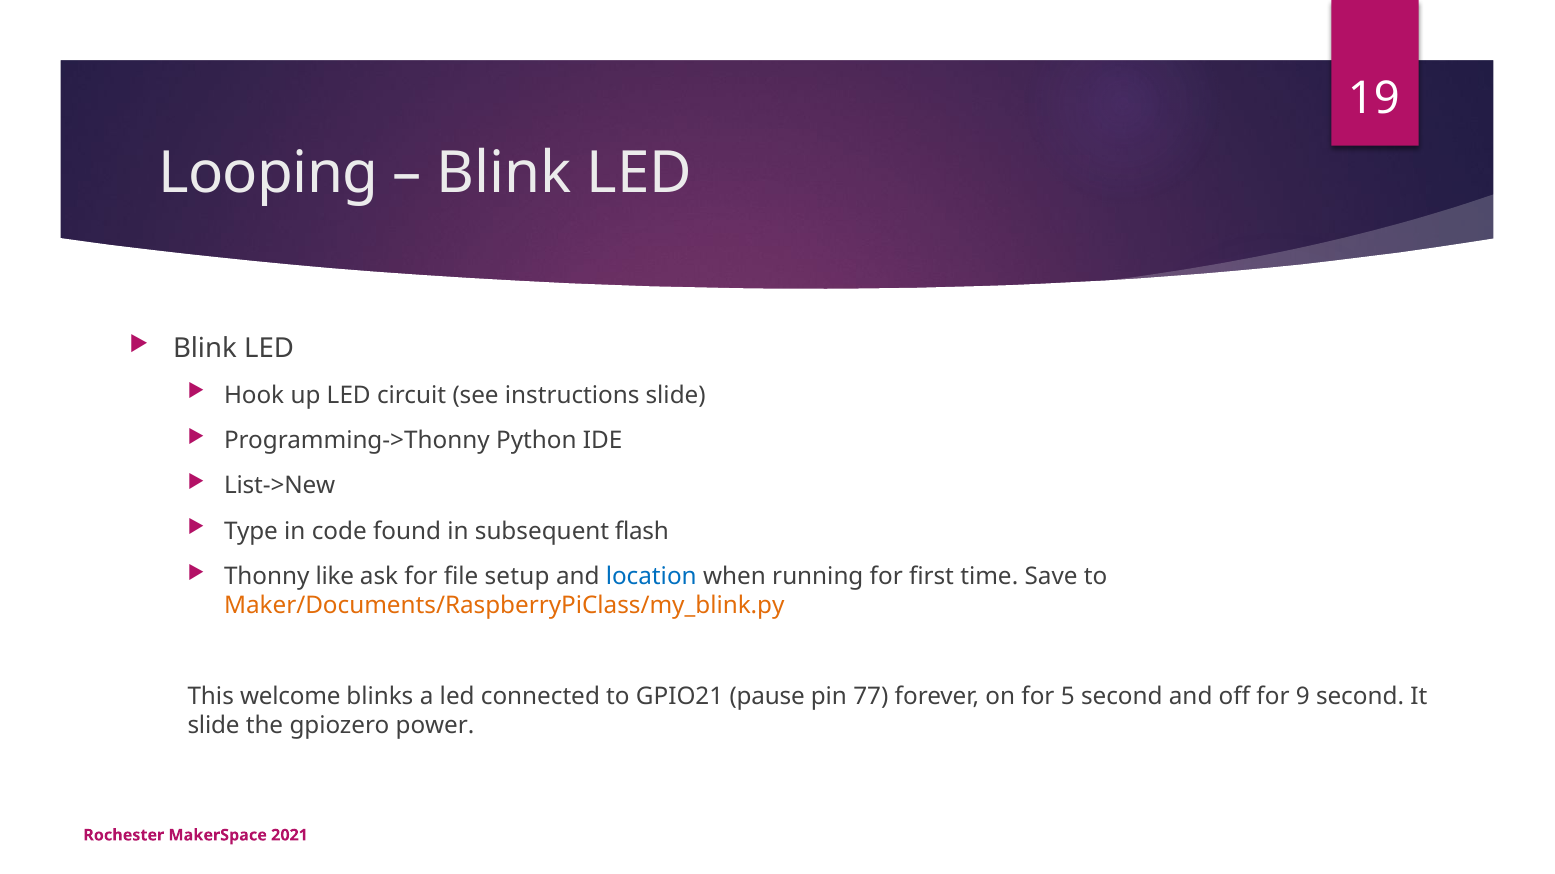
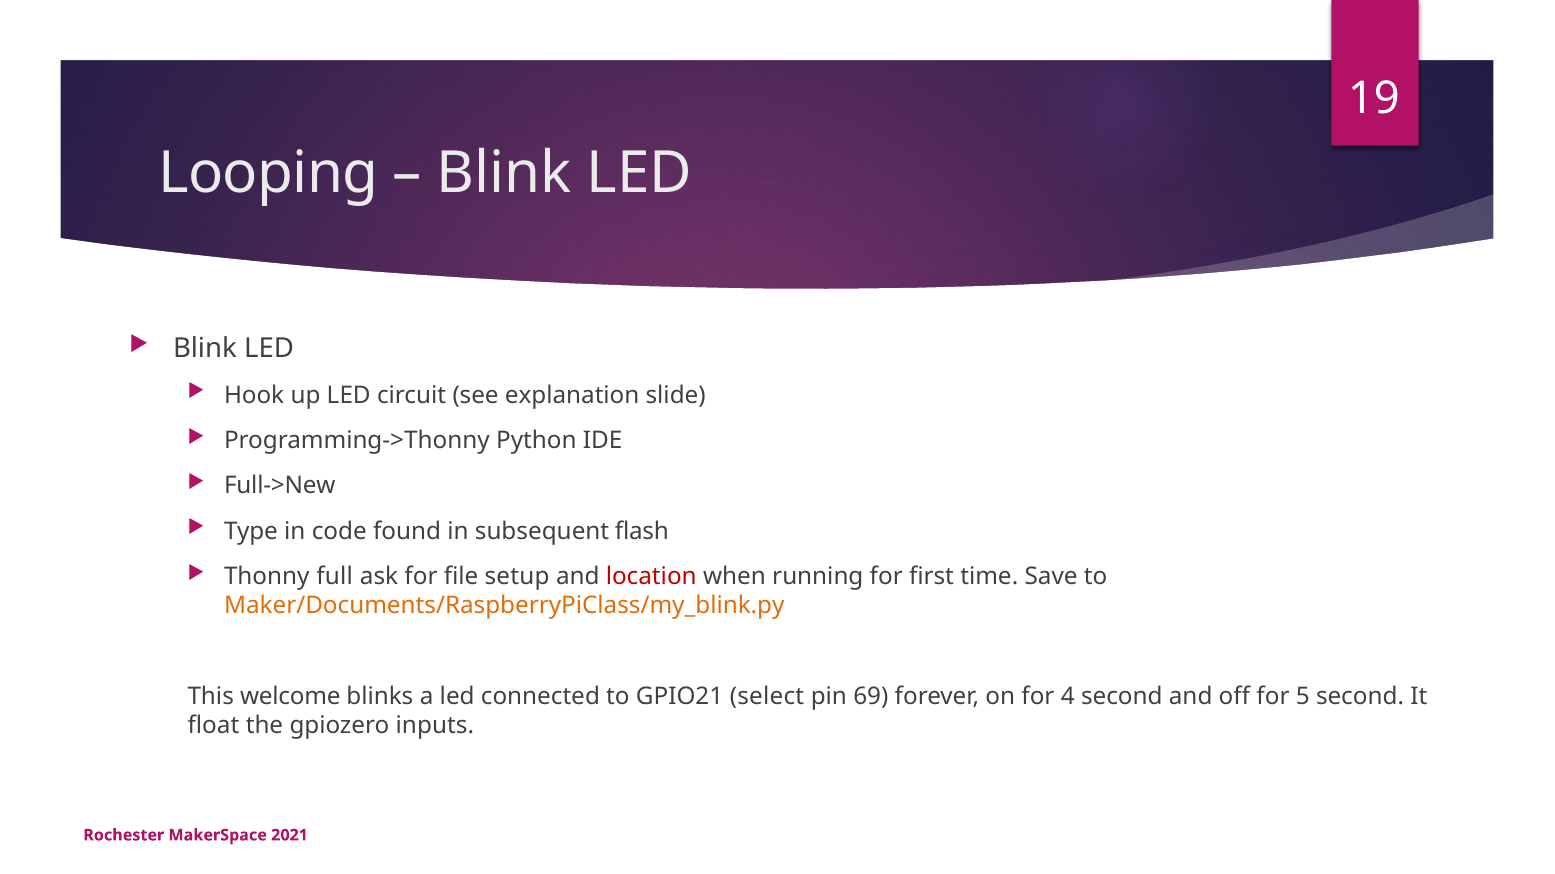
instructions: instructions -> explanation
List->New: List->New -> Full->New
like: like -> full
location colour: blue -> red
pause: pause -> select
77: 77 -> 69
5: 5 -> 4
9: 9 -> 5
slide at (214, 726): slide -> float
power: power -> inputs
